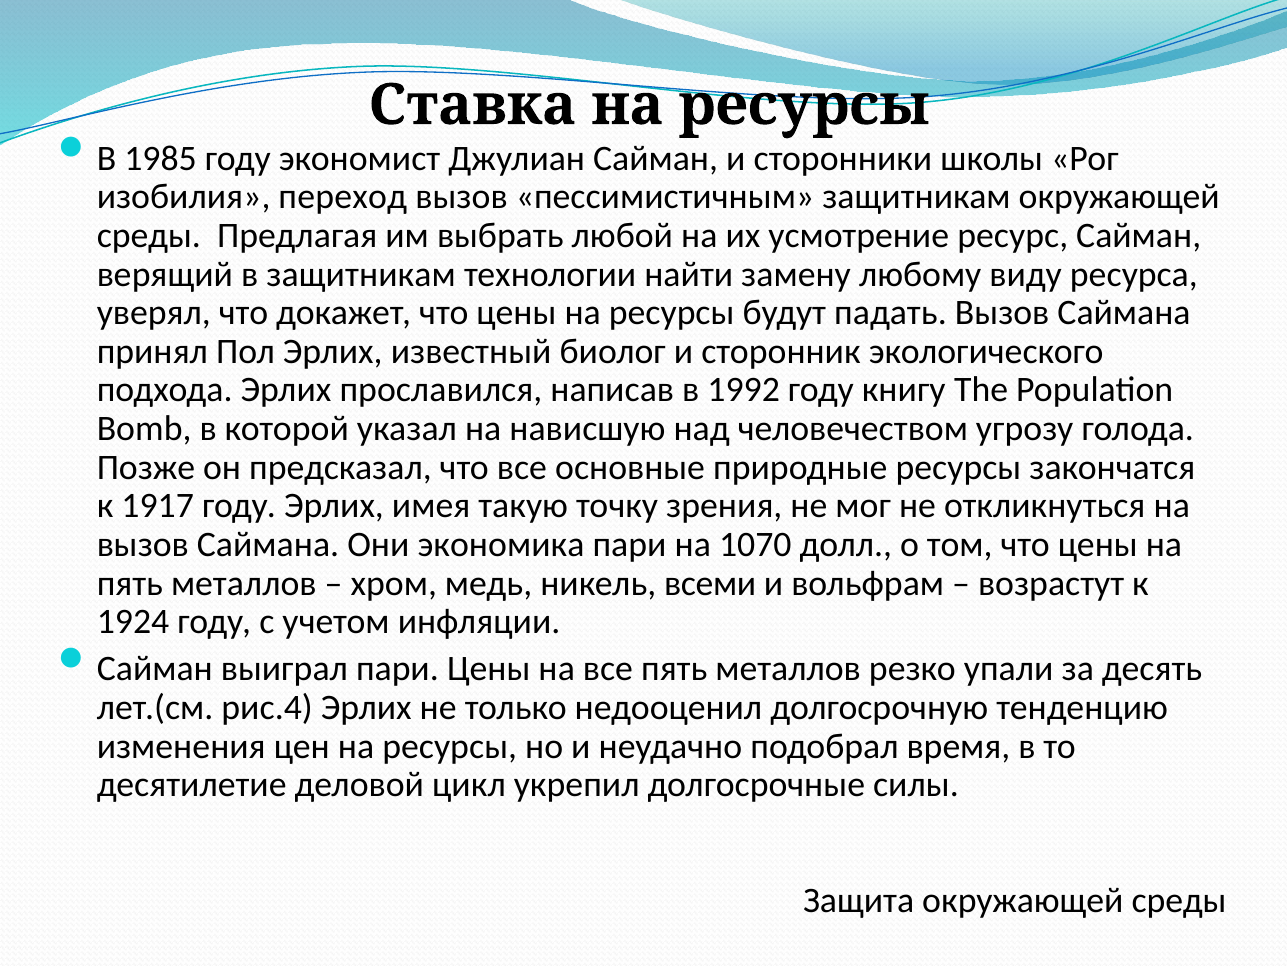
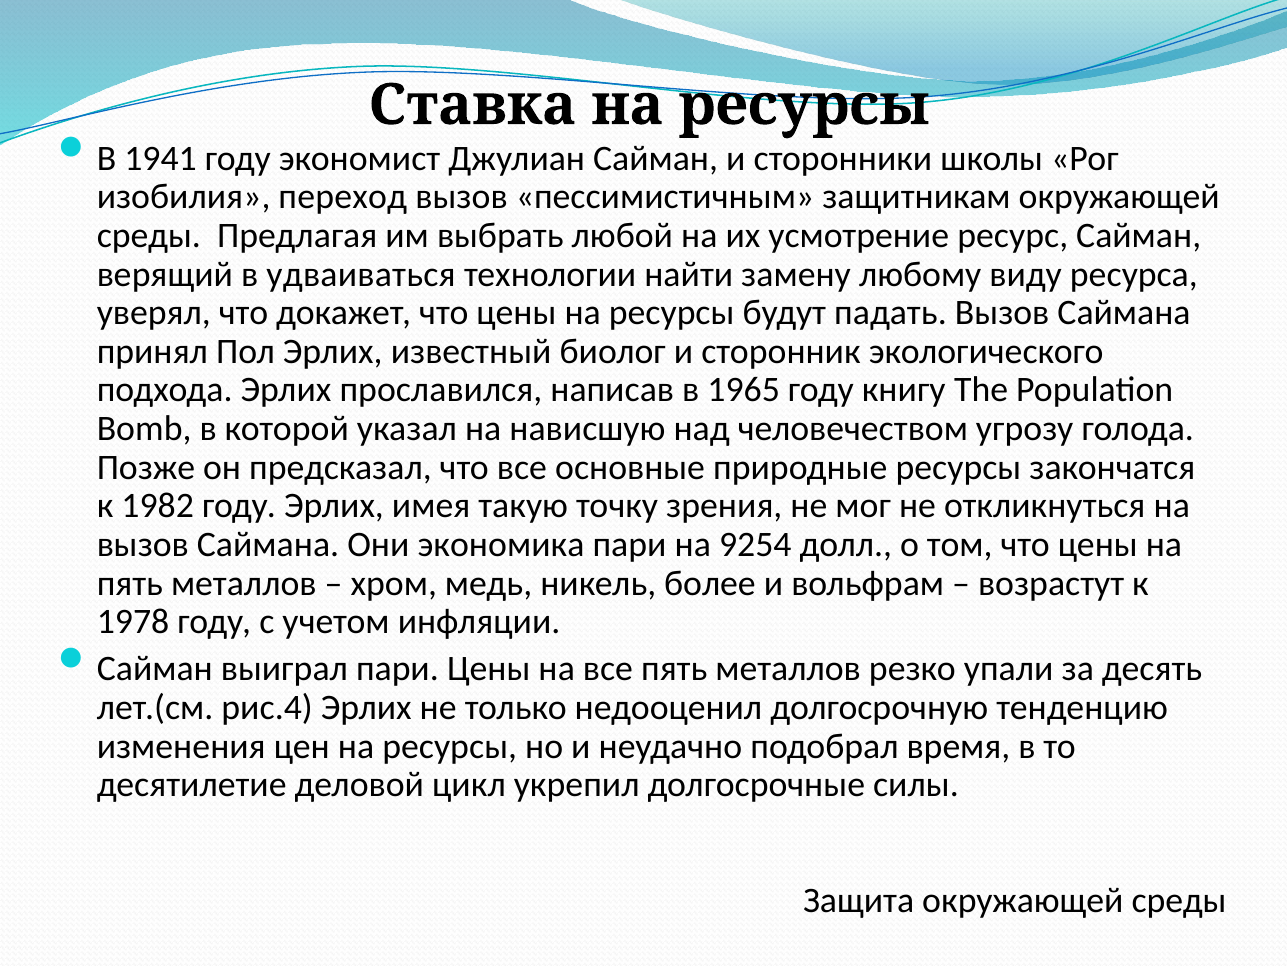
1985: 1985 -> 1941
в защитникам: защитникам -> удваиваться
1992: 1992 -> 1965
1917: 1917 -> 1982
1070: 1070 -> 9254
всеми: всеми -> более
1924: 1924 -> 1978
